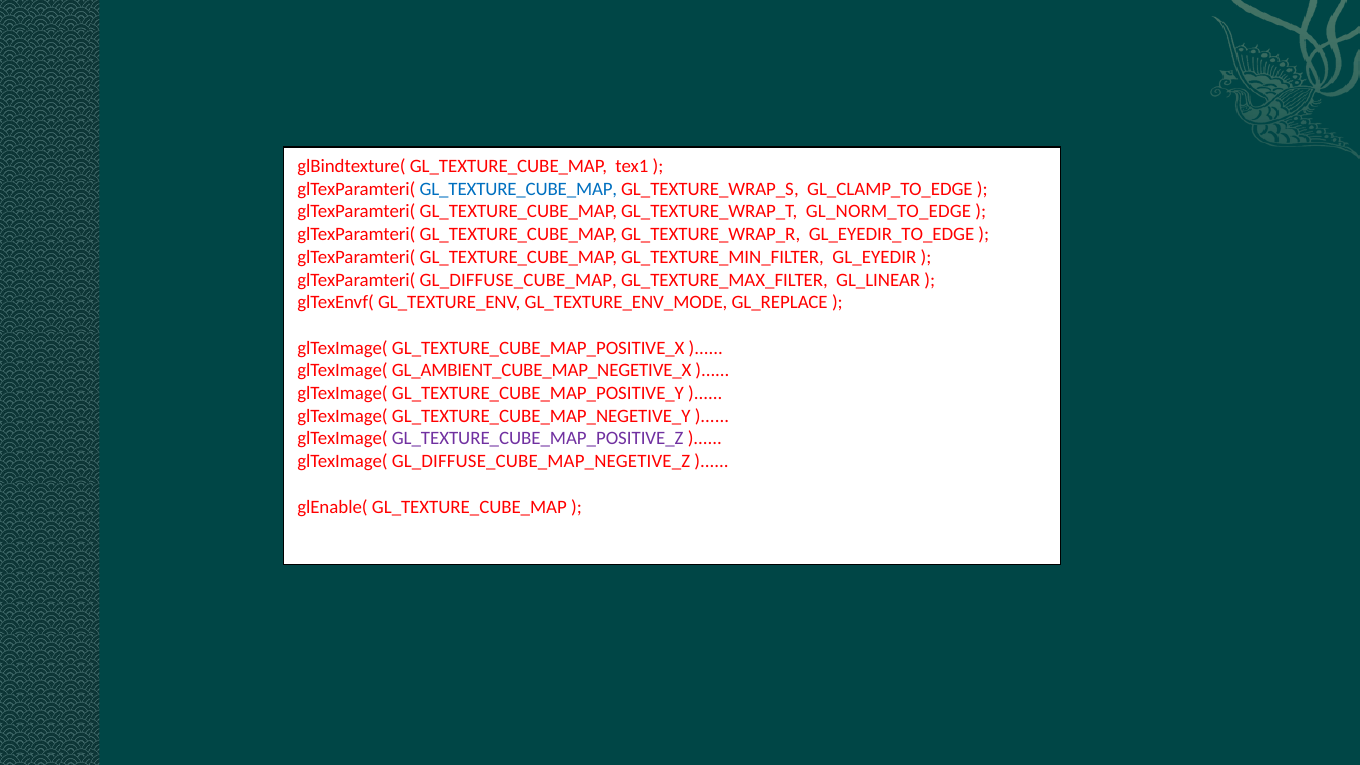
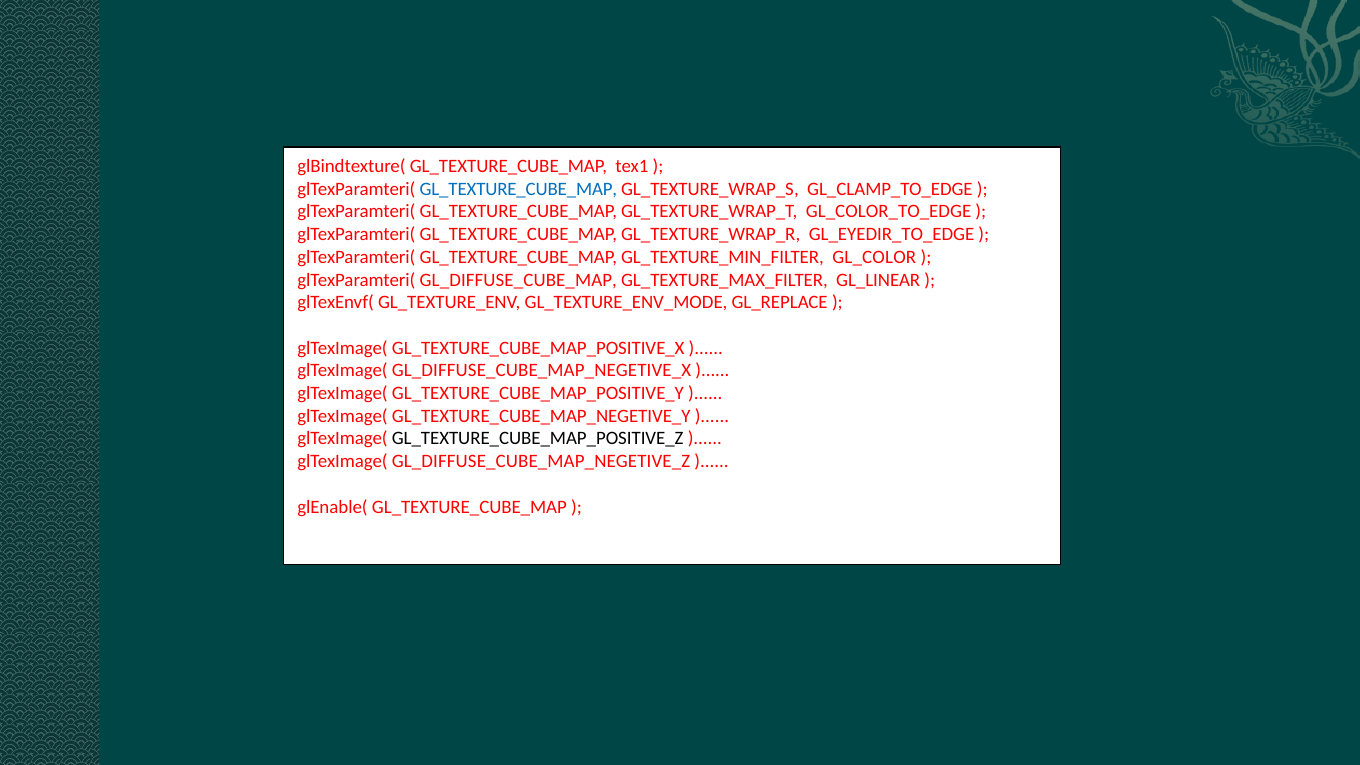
GL_NORM_TO_EDGE: GL_NORM_TO_EDGE -> GL_COLOR_TO_EDGE
GL_EYEDIR: GL_EYEDIR -> GL_COLOR
GL_AMBIENT_CUBE_MAP_NEGETIVE_X: GL_AMBIENT_CUBE_MAP_NEGETIVE_X -> GL_DIFFUSE_CUBE_MAP_NEGETIVE_X
GL_TEXTURE_CUBE_MAP_POSITIVE_Z colour: purple -> black
